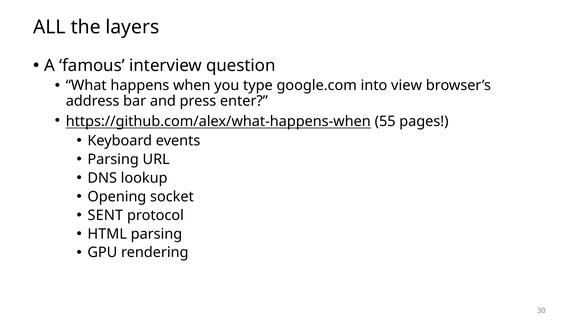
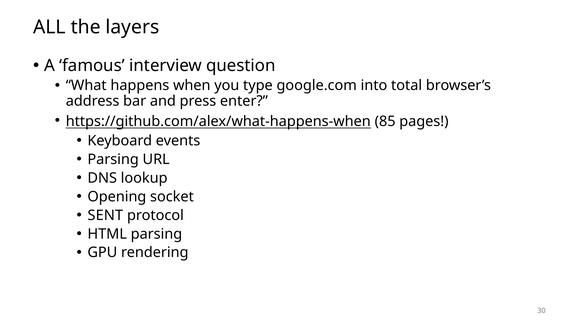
view: view -> total
55: 55 -> 85
